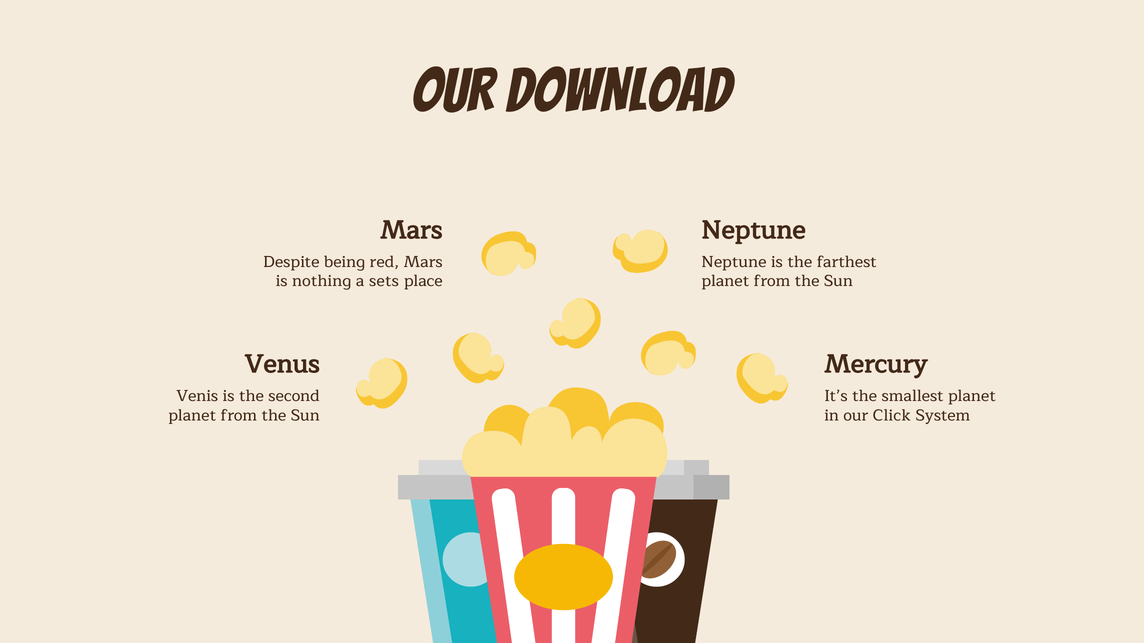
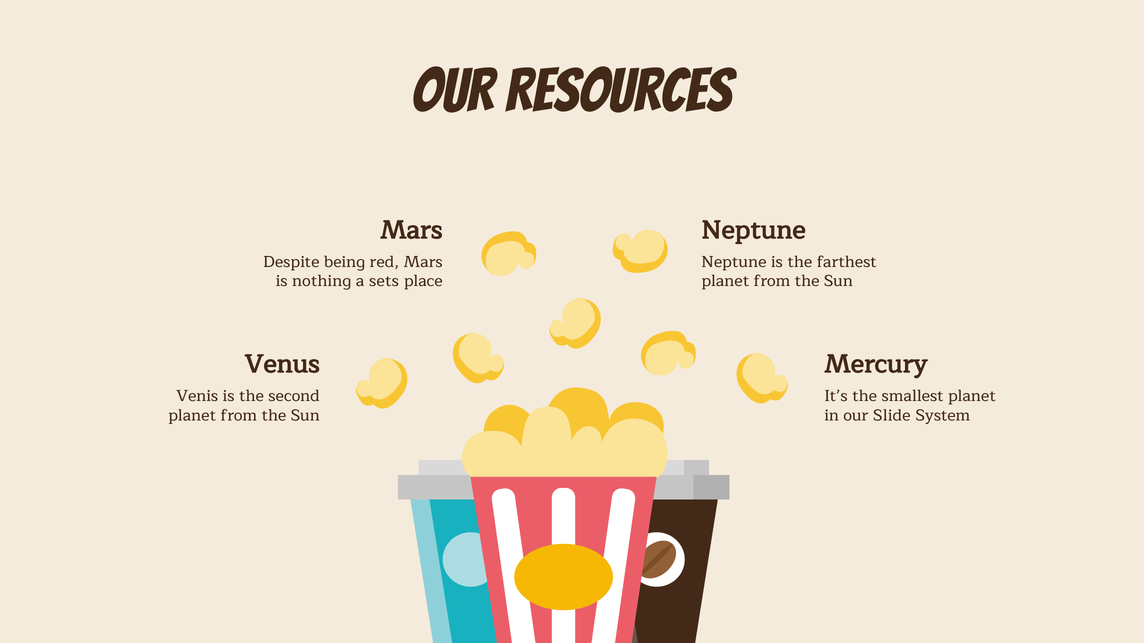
DOWNLOAD: DOWNLOAD -> RESOURCES
Click: Click -> Slide
